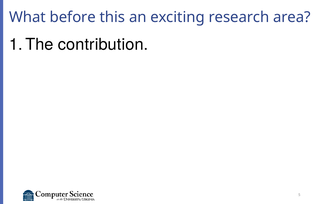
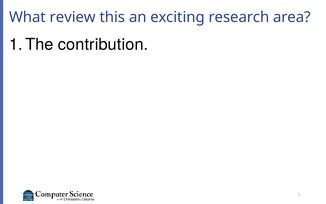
before: before -> review
